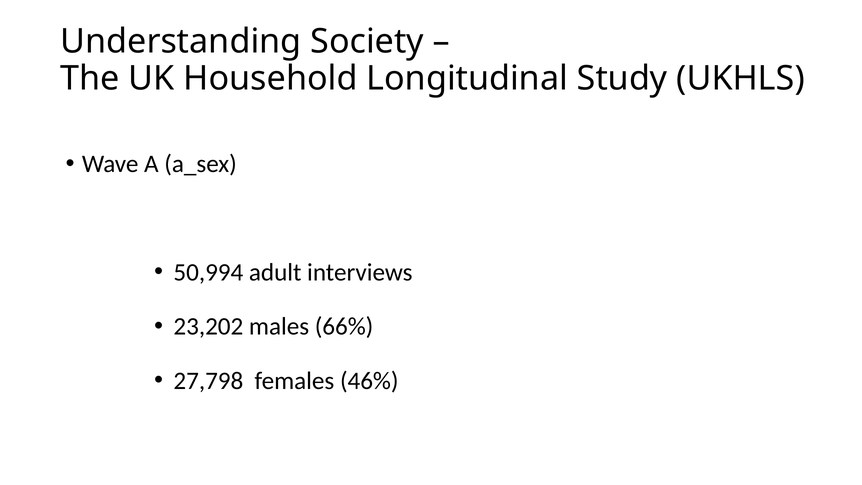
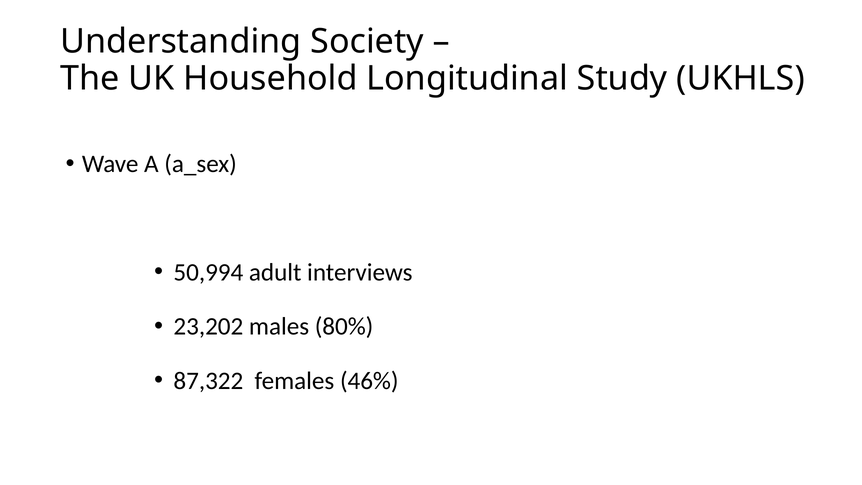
66%: 66% -> 80%
27,798: 27,798 -> 87,322
